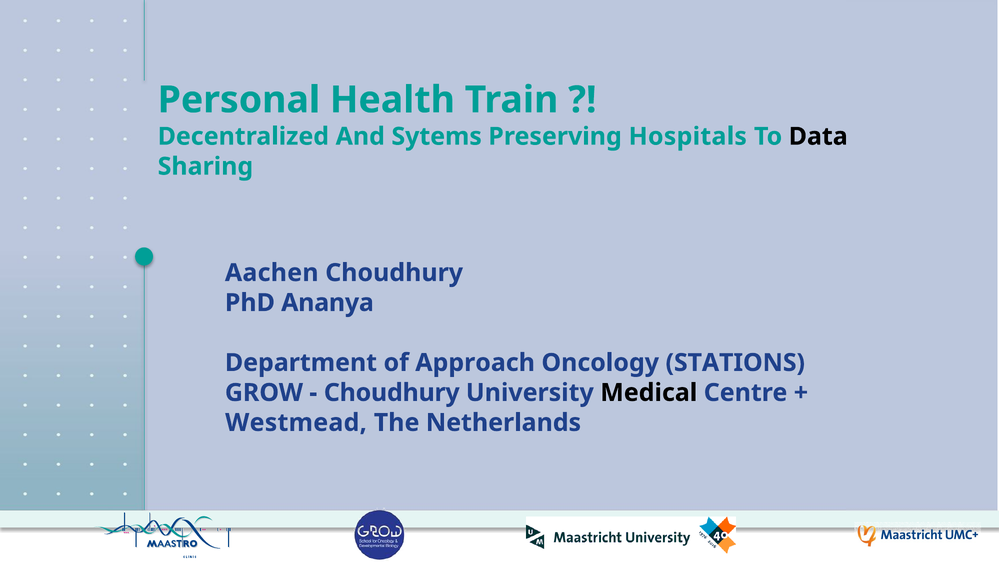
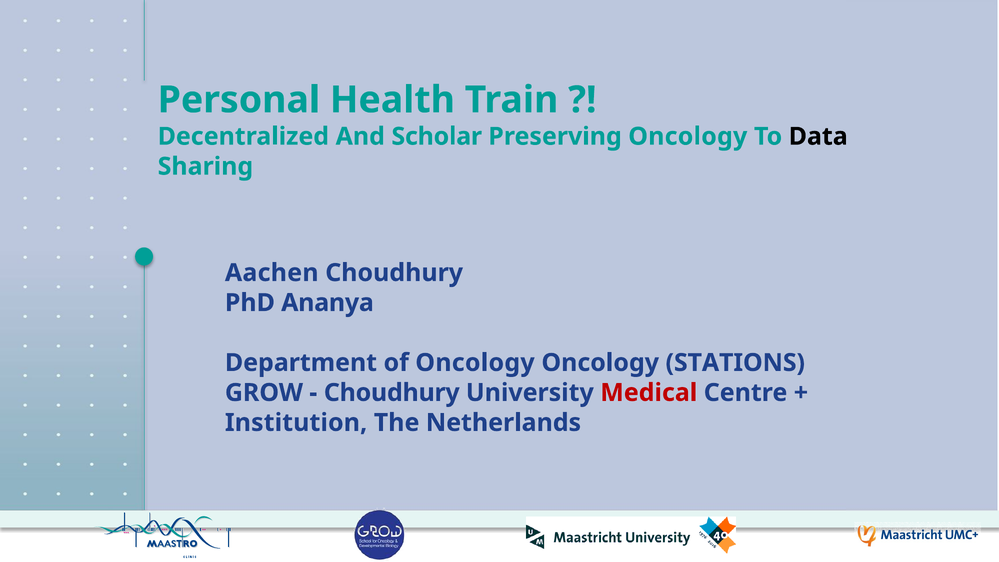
Sytems: Sytems -> Scholar
Preserving Hospitals: Hospitals -> Oncology
of Approach: Approach -> Oncology
Medical colour: black -> red
Westmead: Westmead -> Institution
